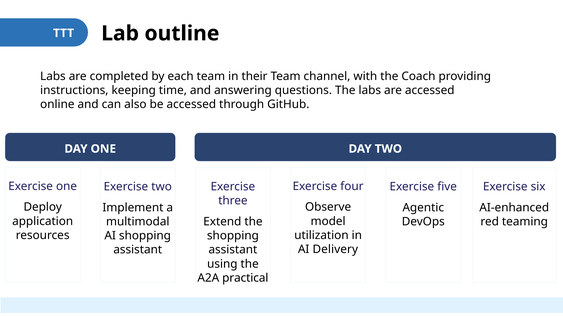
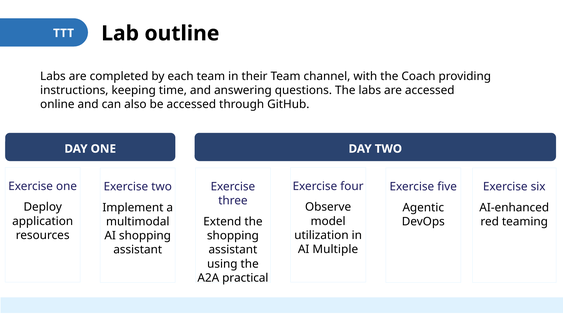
Delivery: Delivery -> Multiple
